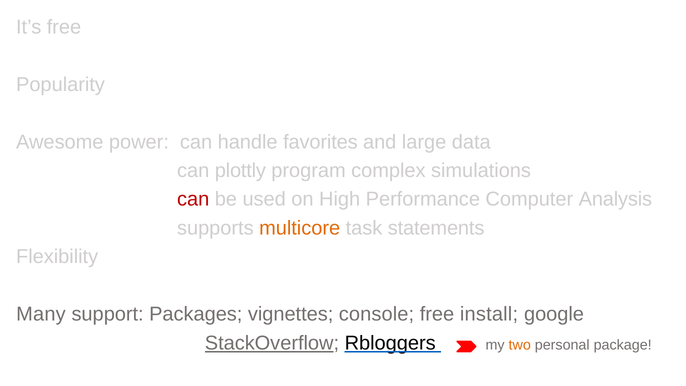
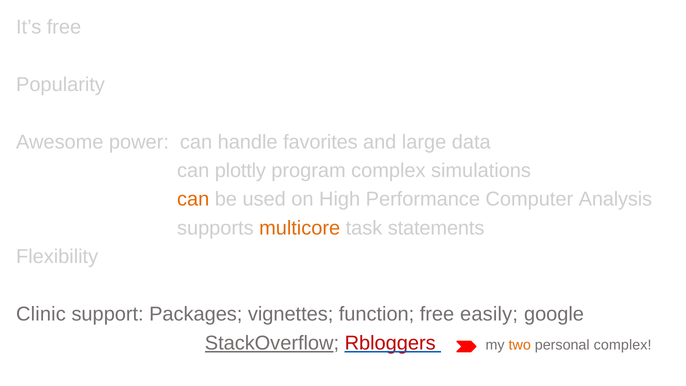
can at (193, 199) colour: red -> orange
Many: Many -> Clinic
console: console -> function
install: install -> easily
Rbloggers colour: black -> red
personal package: package -> complex
